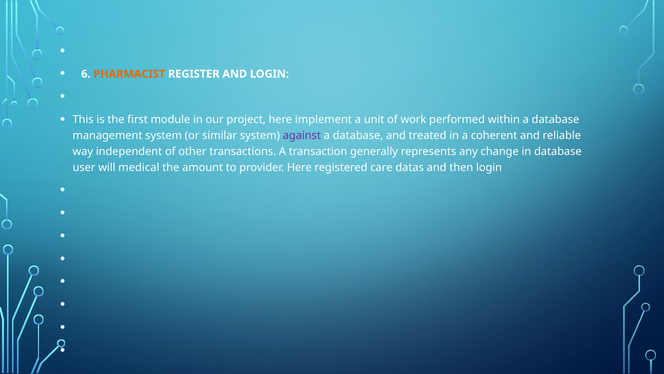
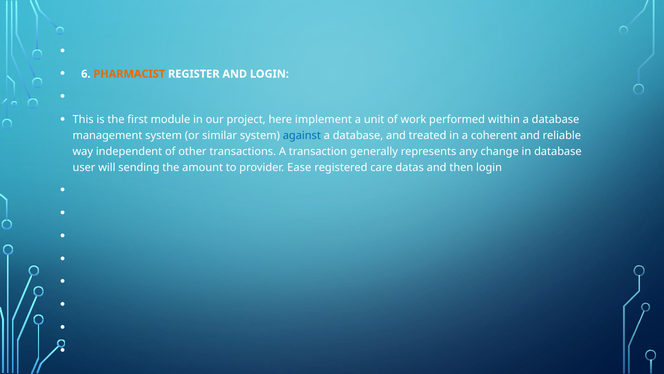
against colour: purple -> blue
medical: medical -> sending
provider Here: Here -> Ease
